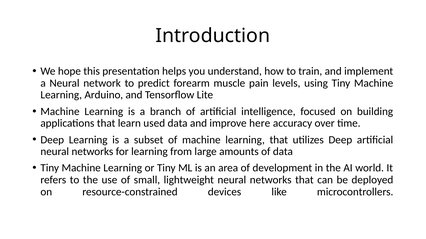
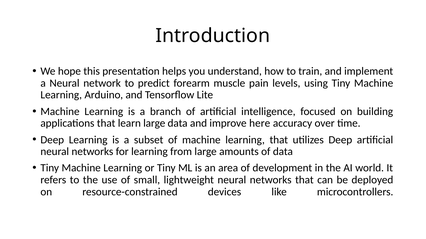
learn used: used -> large
